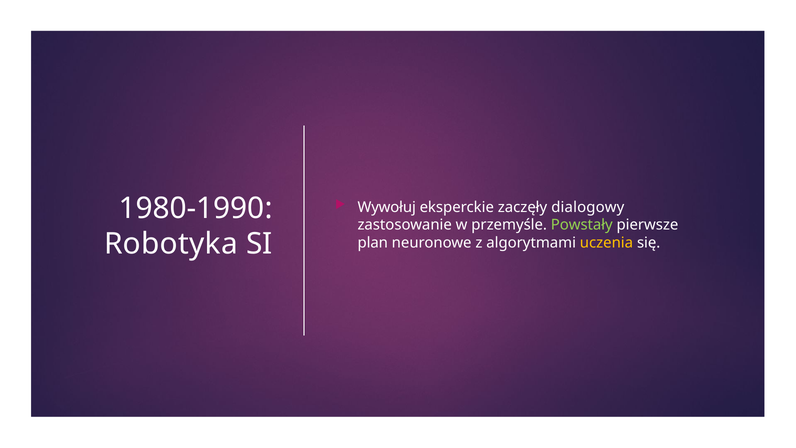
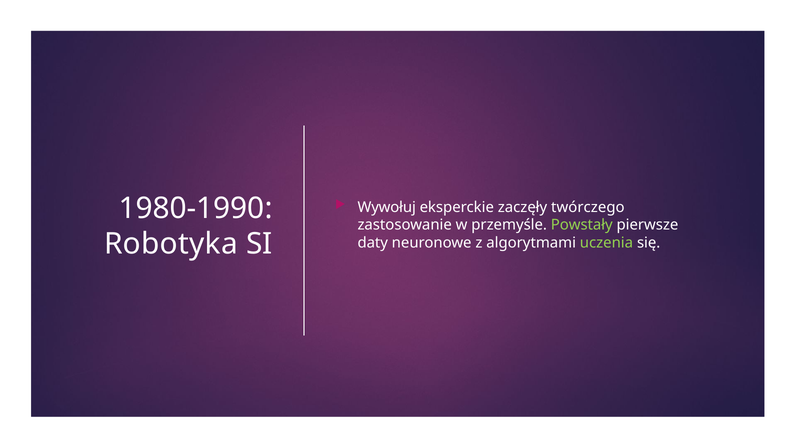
dialogowy: dialogowy -> twórczego
plan: plan -> daty
uczenia colour: yellow -> light green
